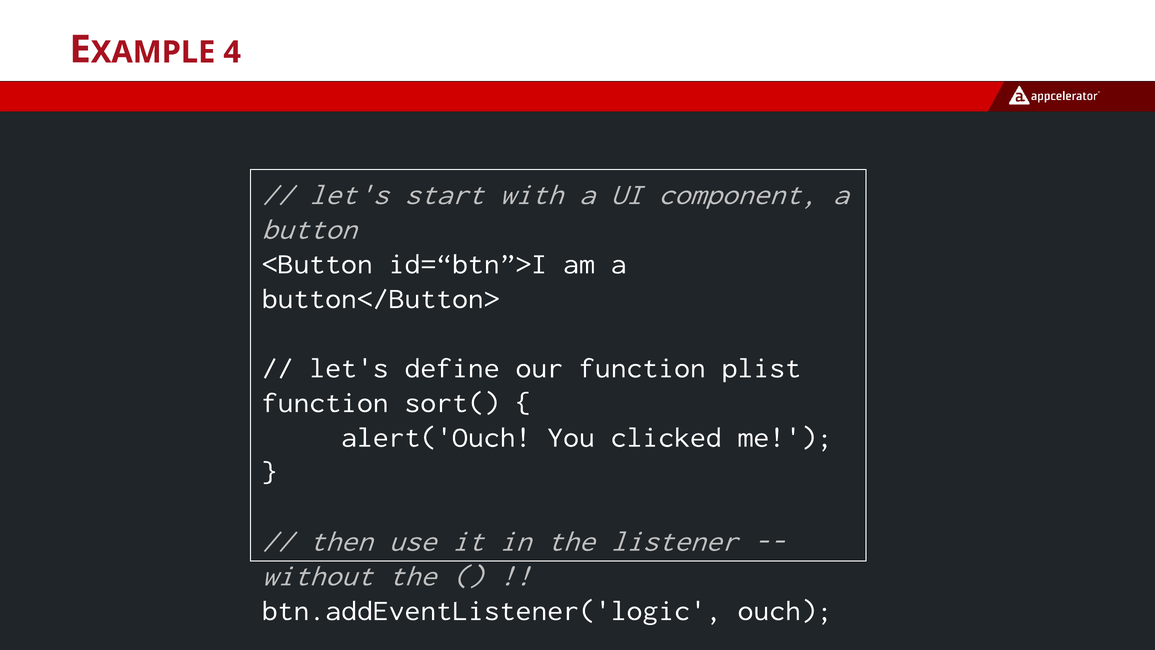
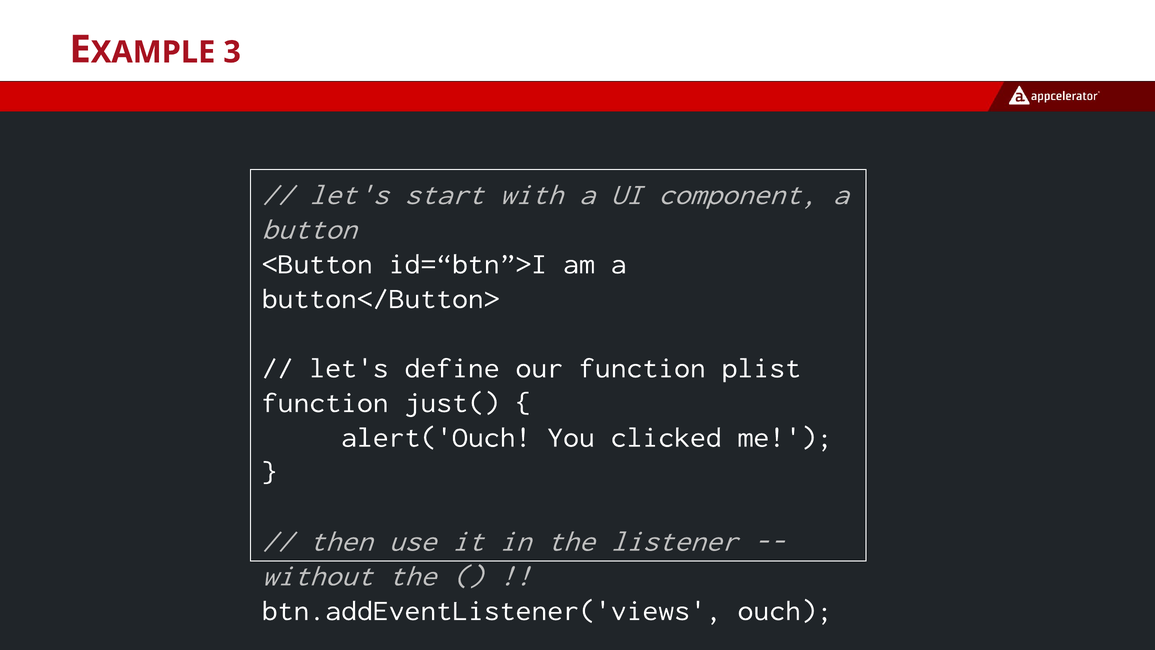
4: 4 -> 3
sort(: sort( -> just(
btn.addEventListener('logic: btn.addEventListener('logic -> btn.addEventListener('views
